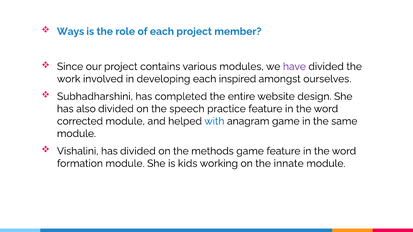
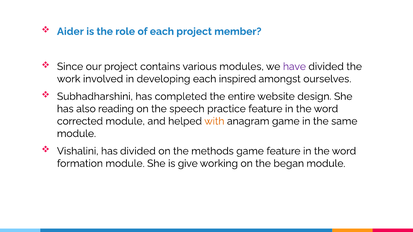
Ways: Ways -> Aider
also divided: divided -> reading
with colour: blue -> orange
kids: kids -> give
innate: innate -> began
